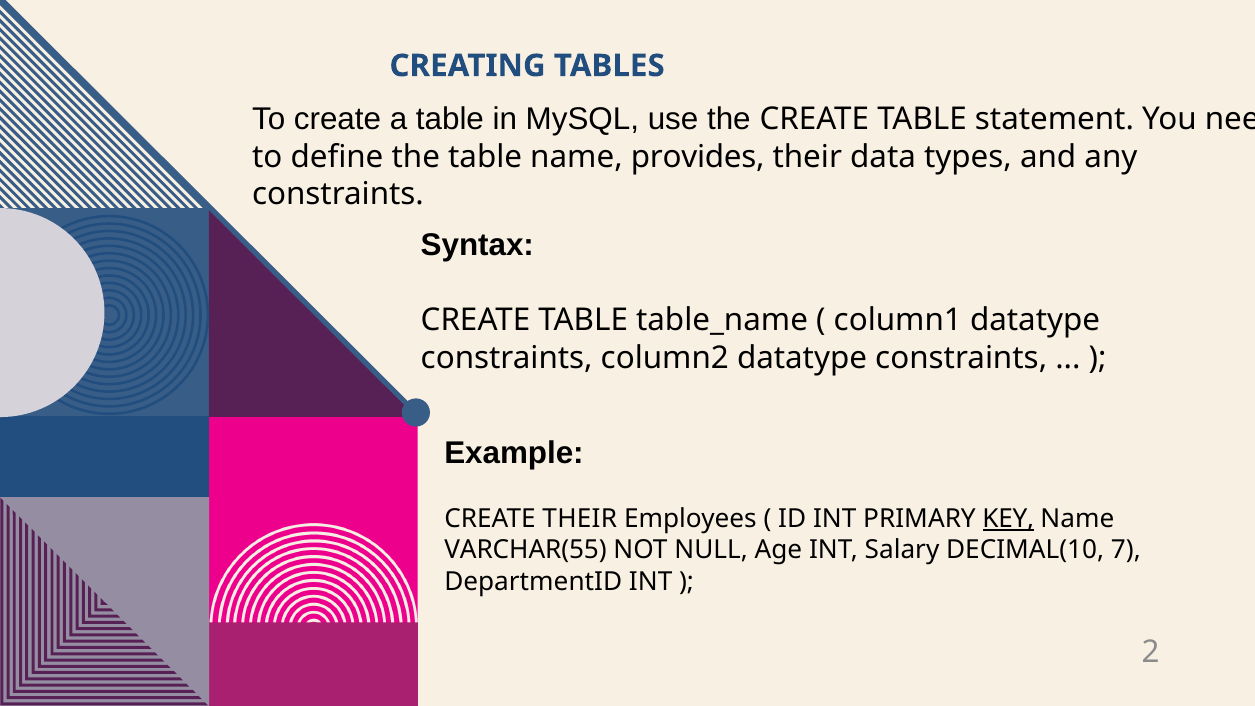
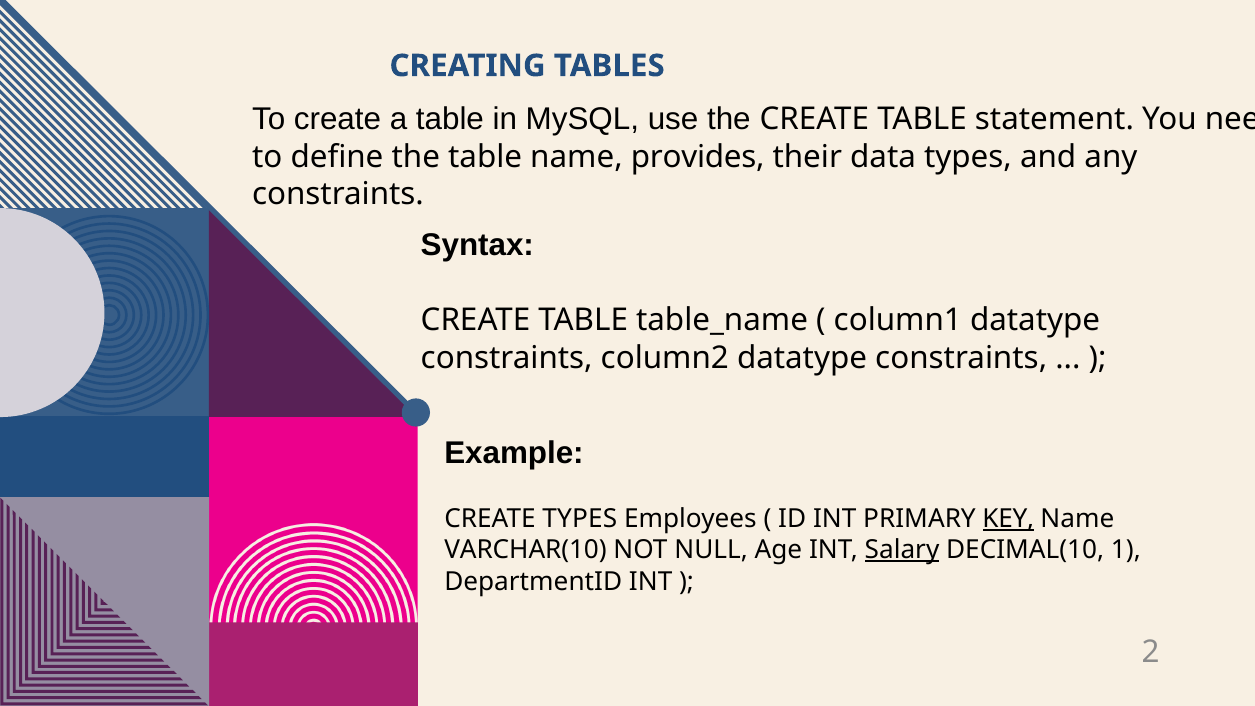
CREATE THEIR: THEIR -> TYPES
VARCHAR(55: VARCHAR(55 -> VARCHAR(10
Salary underline: none -> present
7: 7 -> 1
